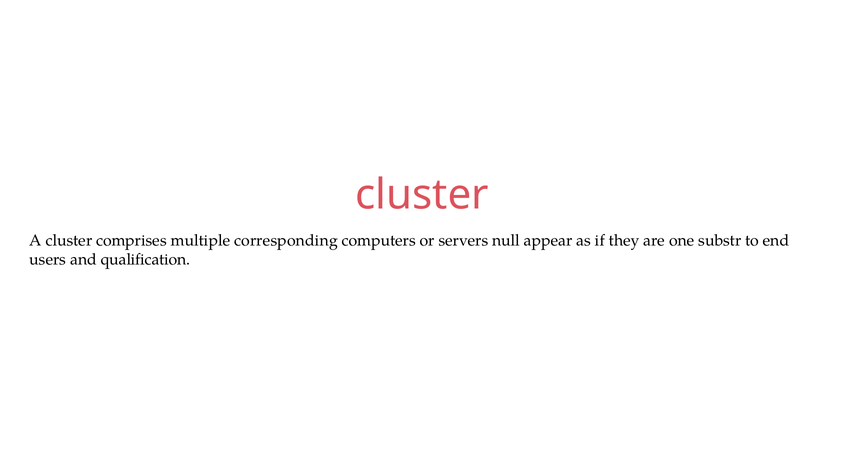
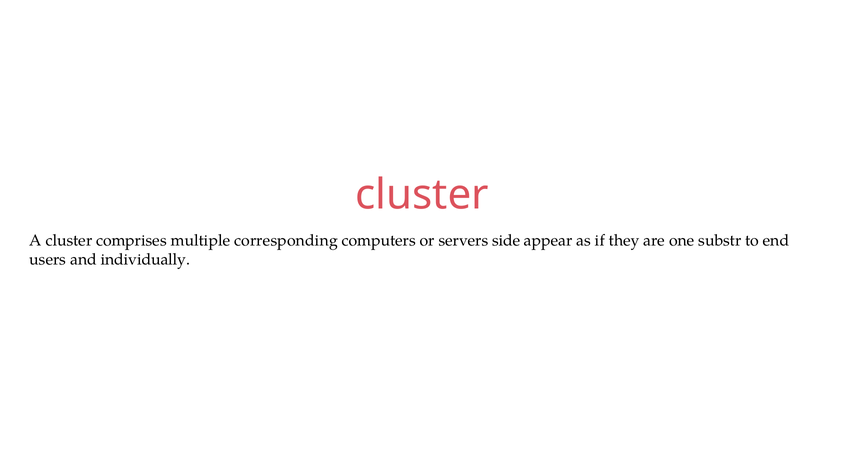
null: null -> side
qualification: qualification -> individually
